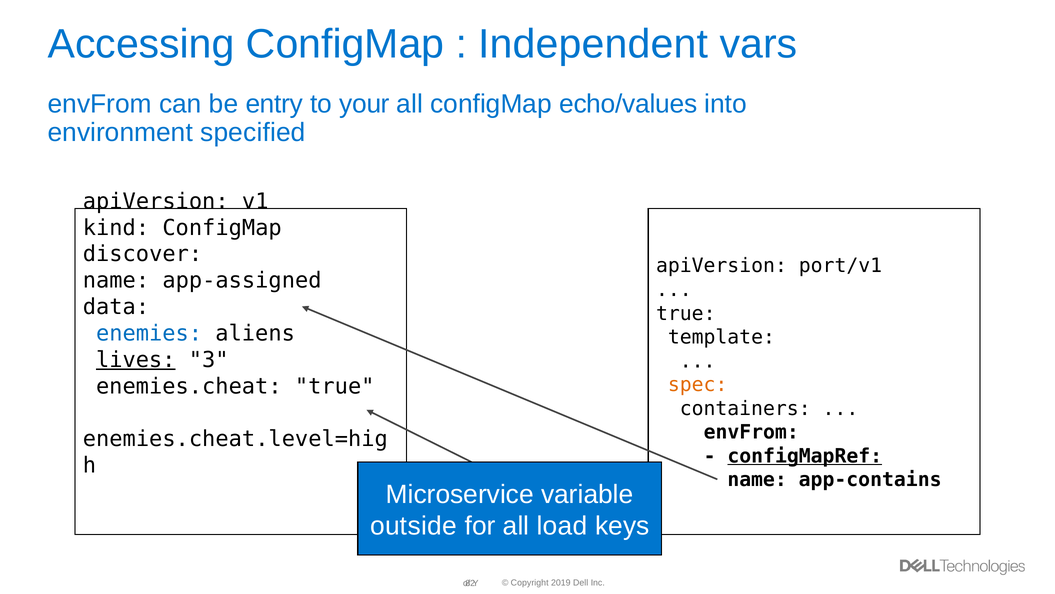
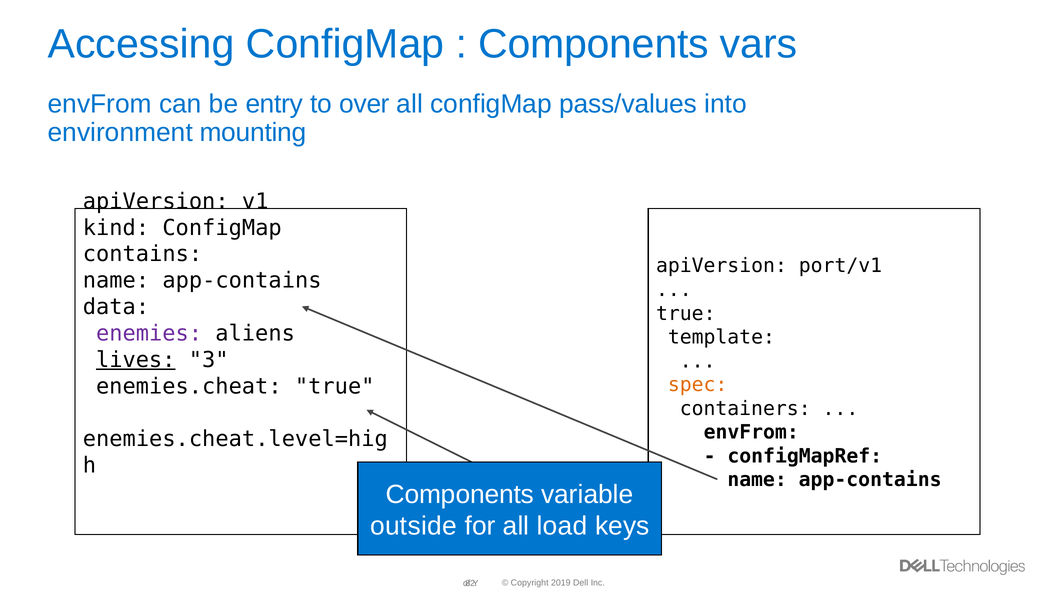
Independent at (593, 44): Independent -> Components
your: your -> over
echo/values: echo/values -> pass/values
specified: specified -> mounting
discover: discover -> contains
app-assigned at (242, 280): app-assigned -> app-contains
enemies colour: blue -> purple
configMapRef underline: present -> none
Microservice at (460, 494): Microservice -> Components
